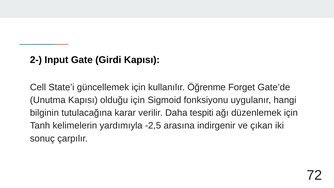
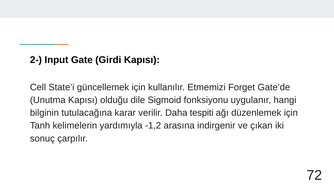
Öğrenme: Öğrenme -> Etmemizi
olduğu için: için -> dile
-2,5: -2,5 -> -1,2
